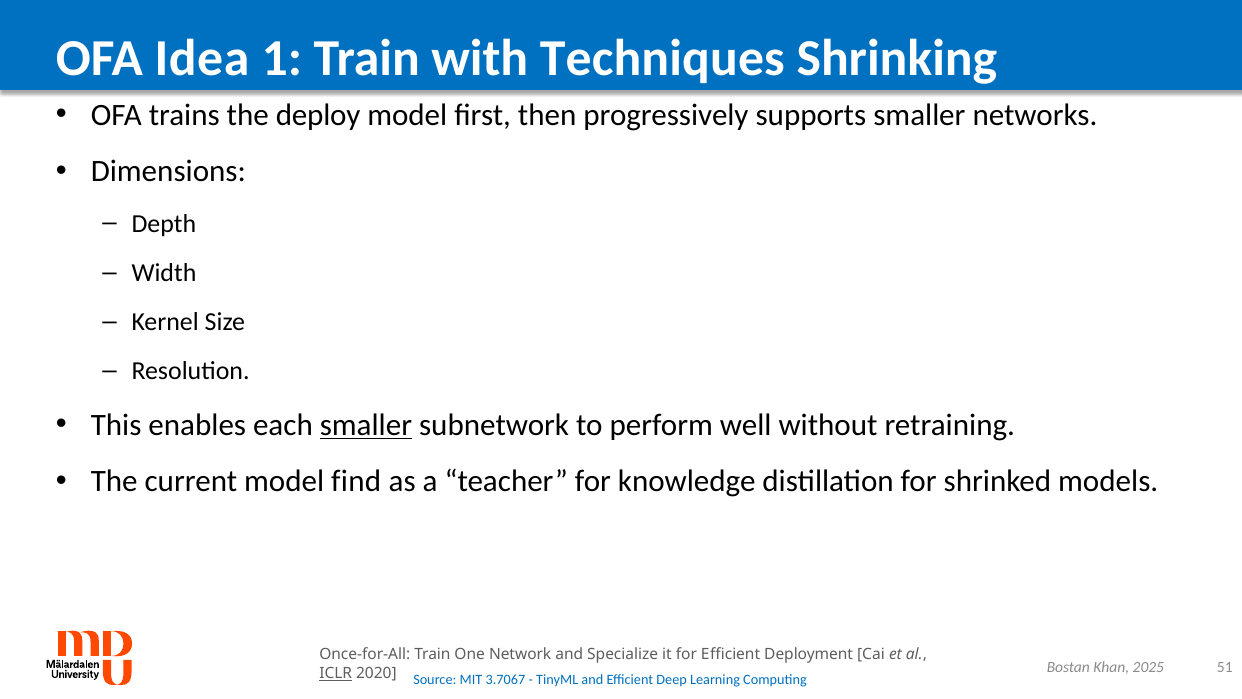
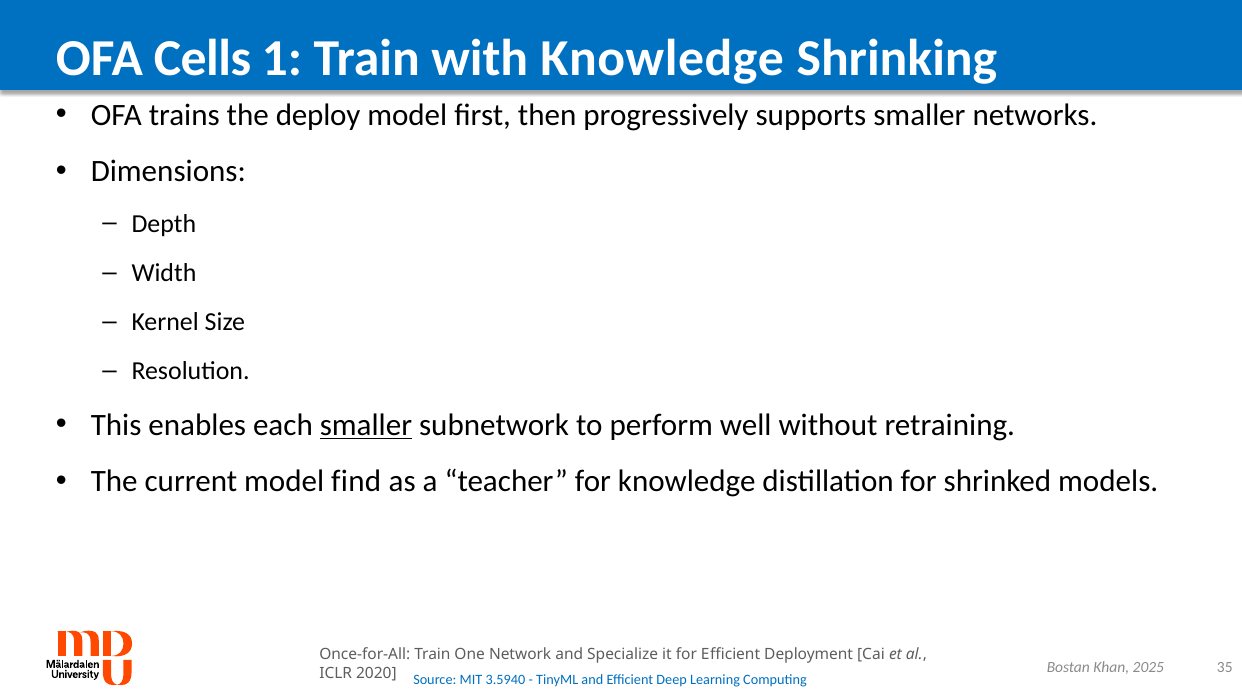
Idea: Idea -> Cells
with Techniques: Techniques -> Knowledge
51: 51 -> 35
ICLR underline: present -> none
3.7067: 3.7067 -> 3.5940
